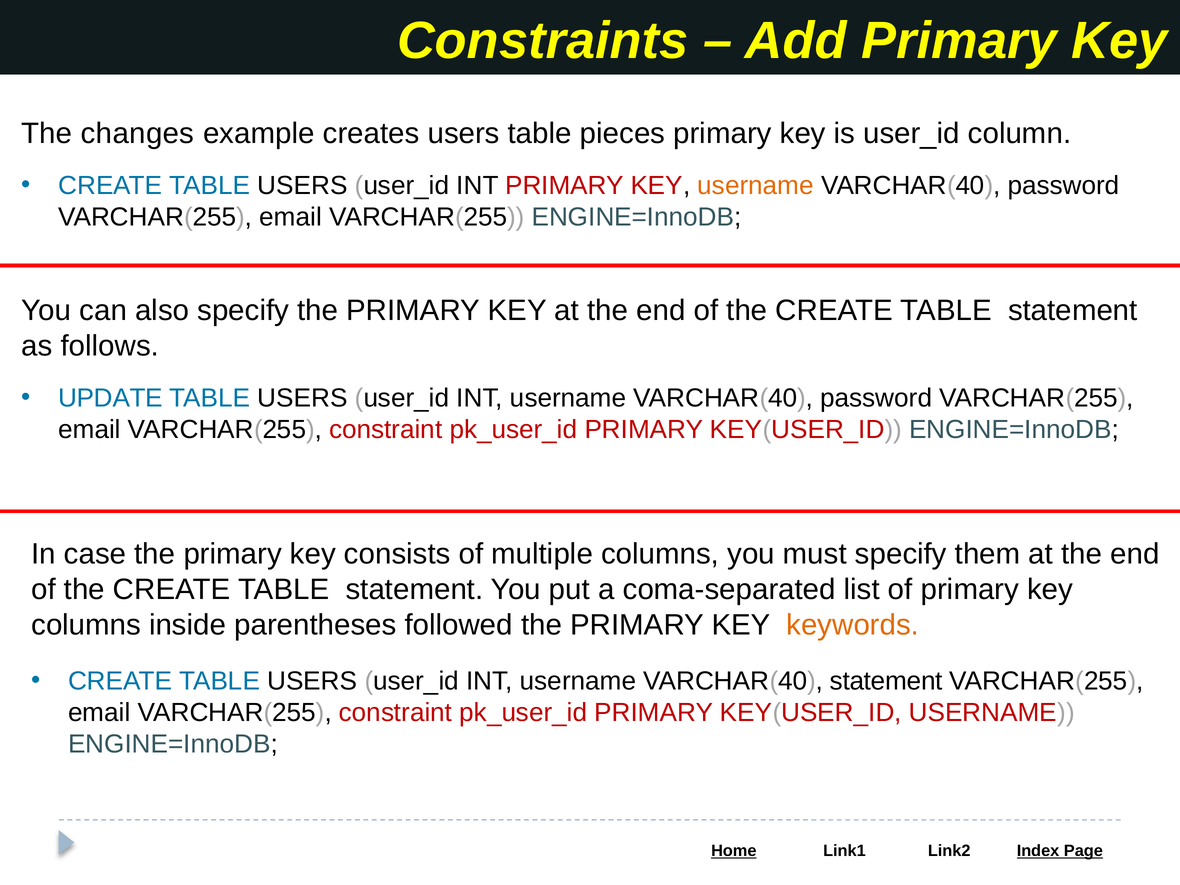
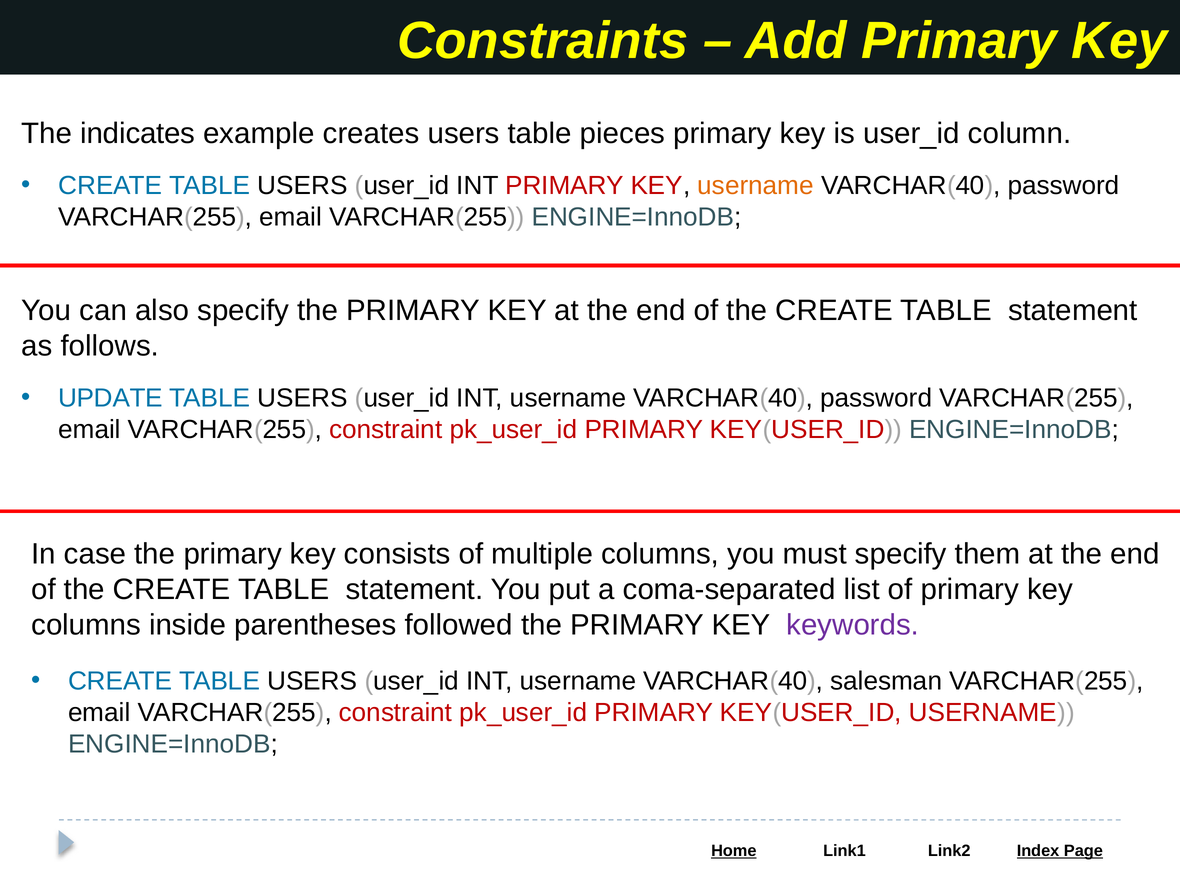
changes: changes -> indicates
keywords colour: orange -> purple
VARCHAR(40 statement: statement -> salesman
